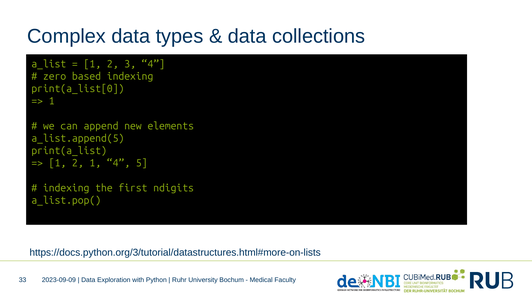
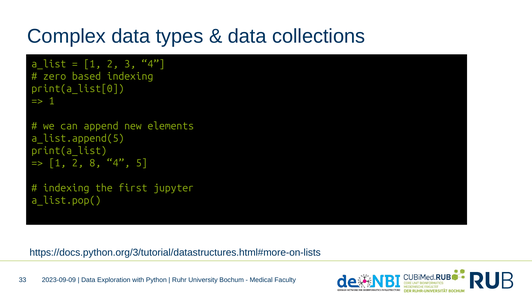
2 1: 1 -> 8
ndigits: ndigits -> jupyter
